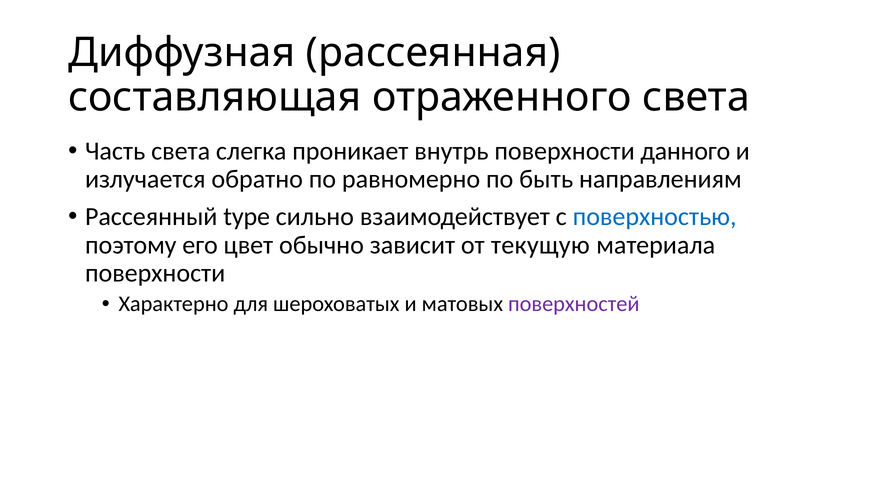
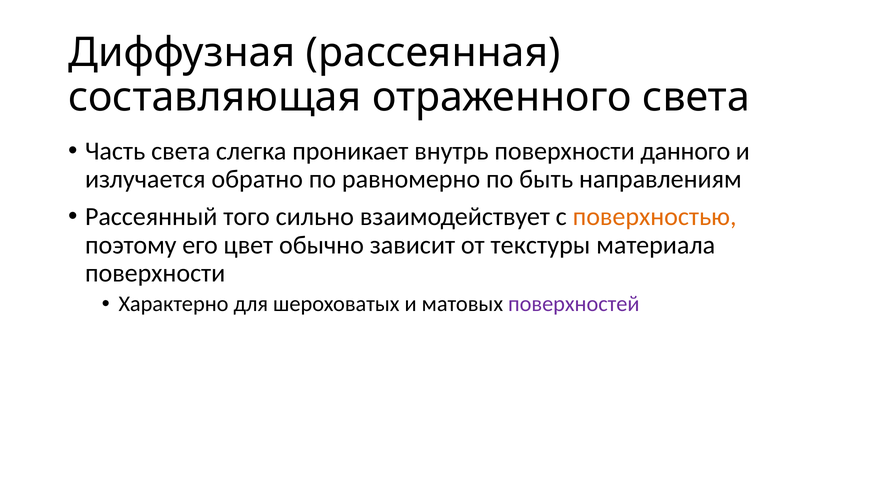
type: type -> того
поверхностью colour: blue -> orange
текущую: текущую -> текстуры
